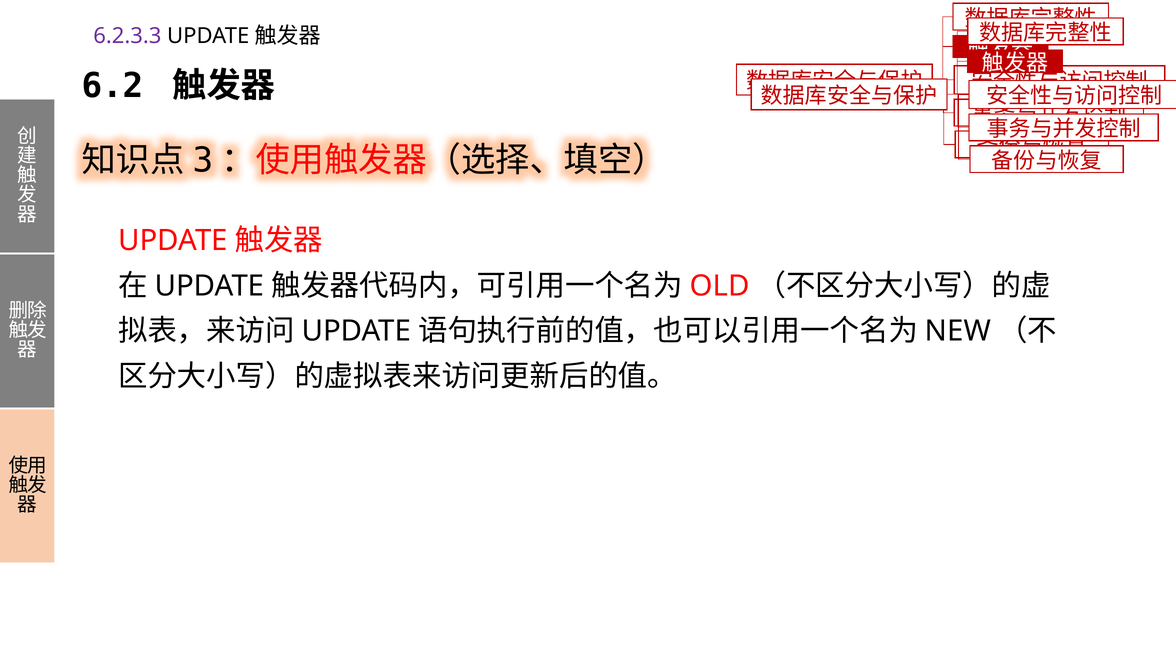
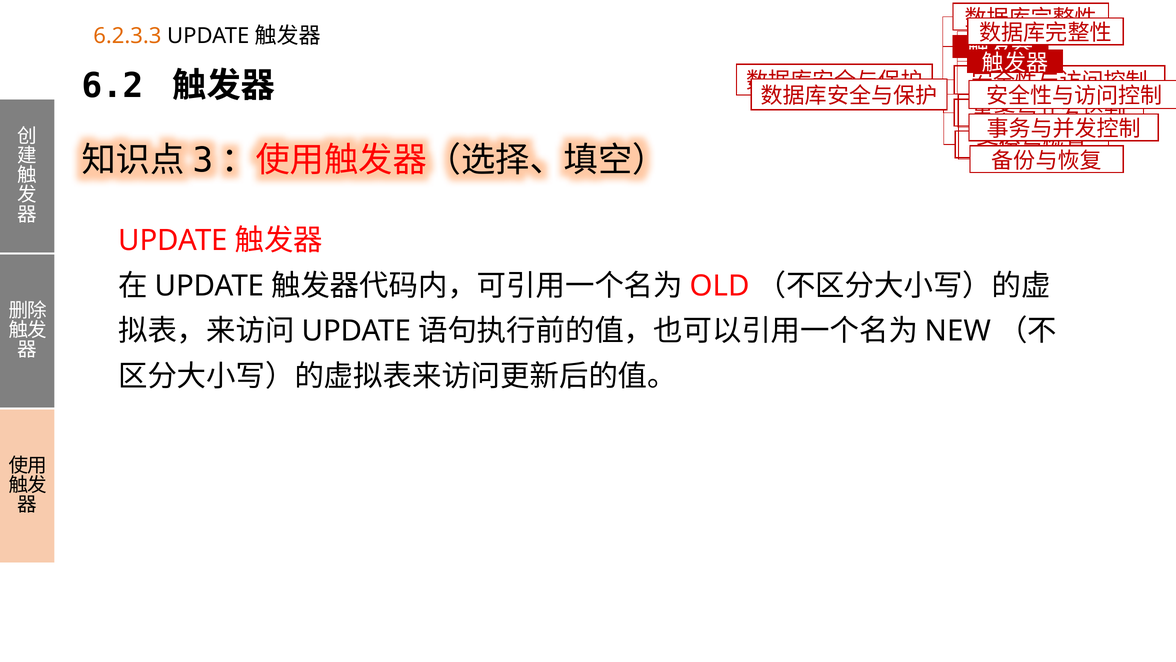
6.2.3.3 colour: purple -> orange
